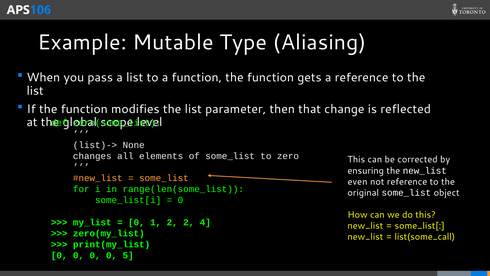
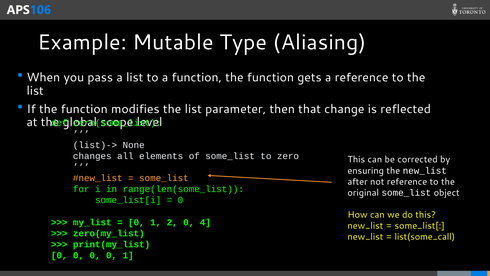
even: even -> after
2 2: 2 -> 0
0 0 5: 5 -> 1
